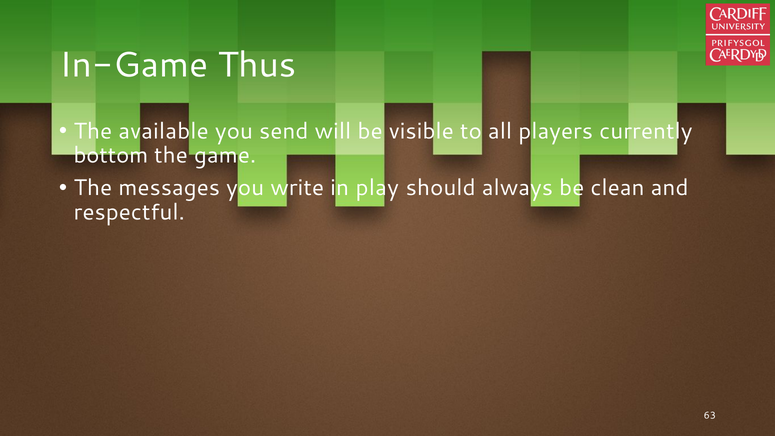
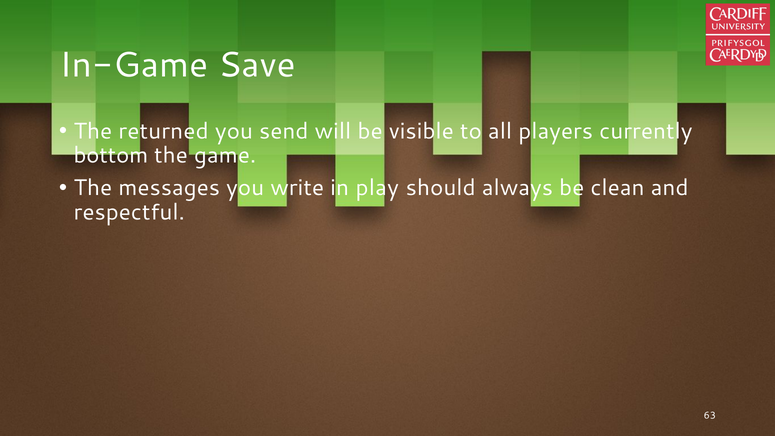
Thus: Thus -> Save
available: available -> returned
